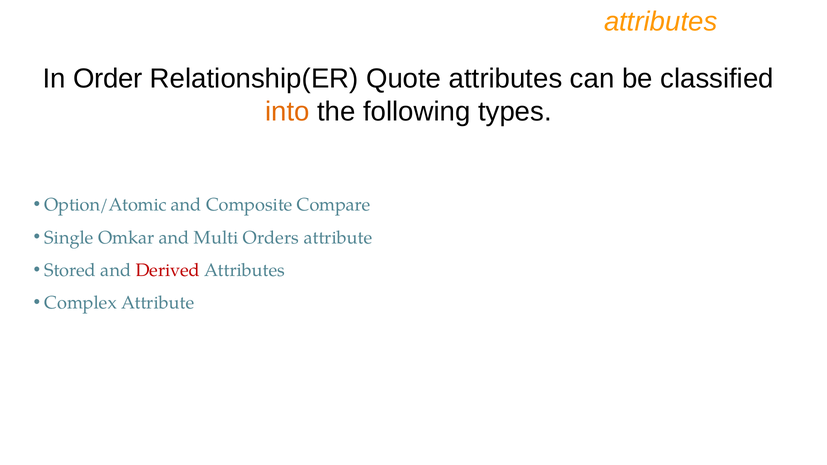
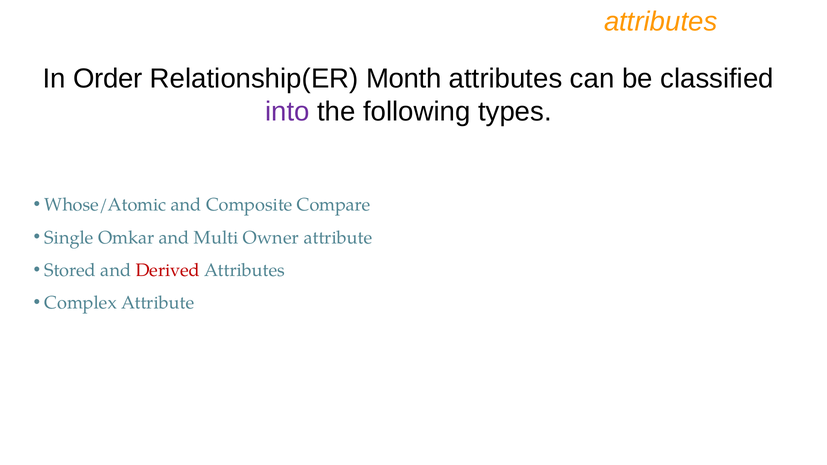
Quote: Quote -> Month
into colour: orange -> purple
Option/Atomic: Option/Atomic -> Whose/Atomic
Orders: Orders -> Owner
